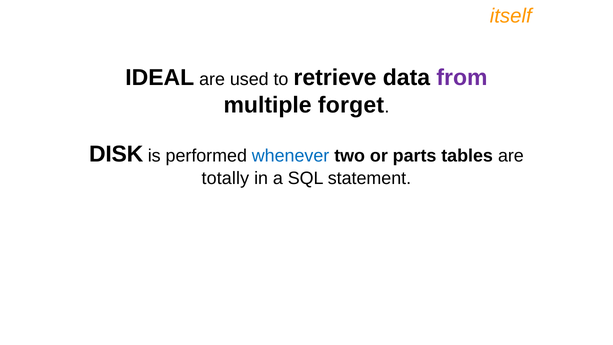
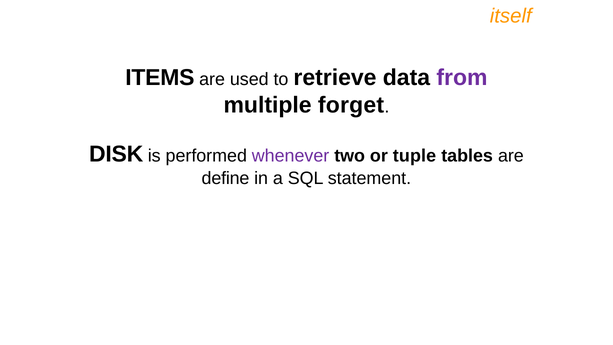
IDEAL: IDEAL -> ITEMS
whenever colour: blue -> purple
parts: parts -> tuple
totally: totally -> define
